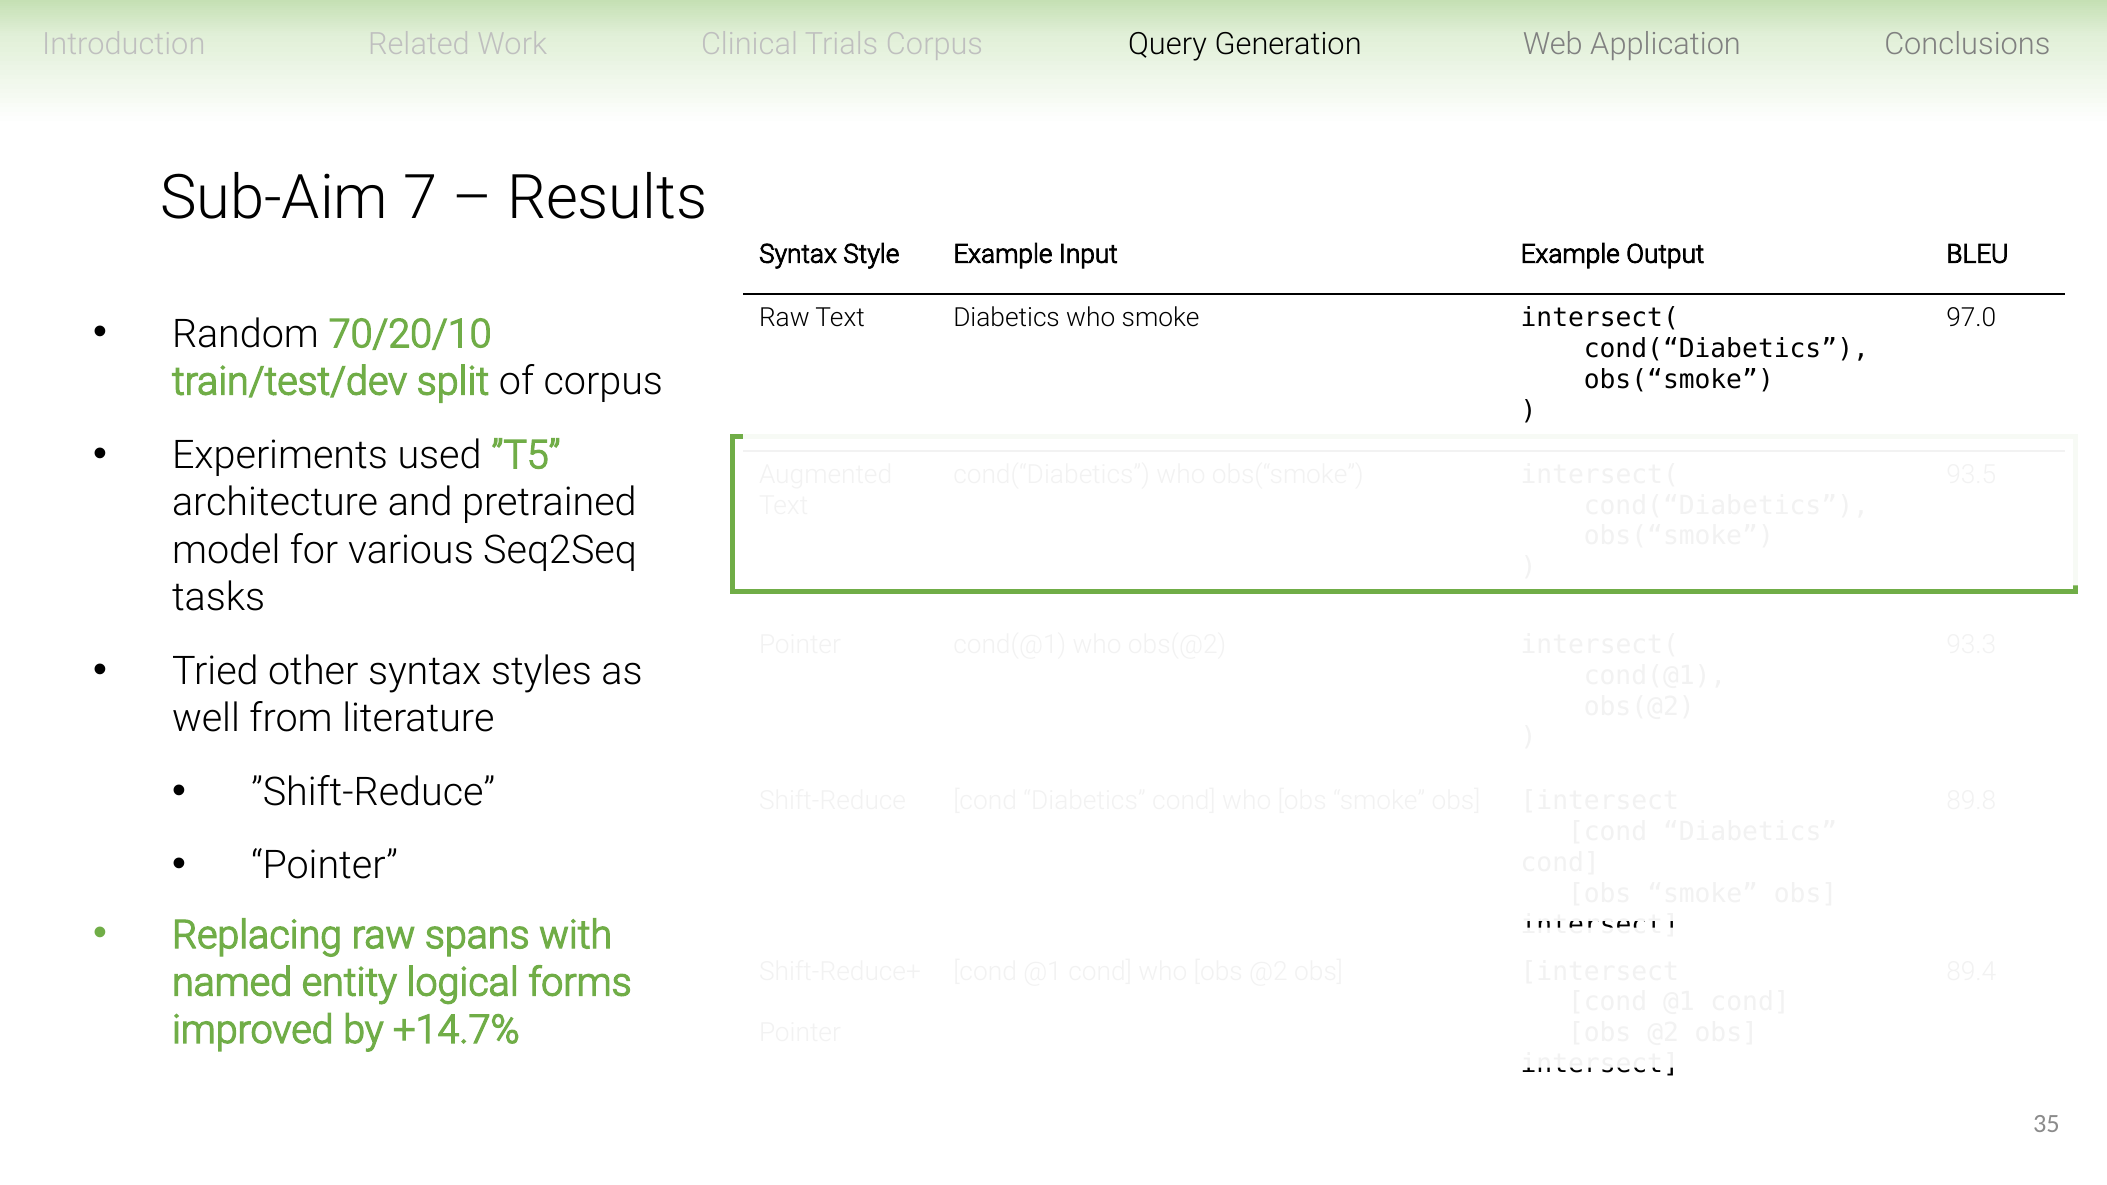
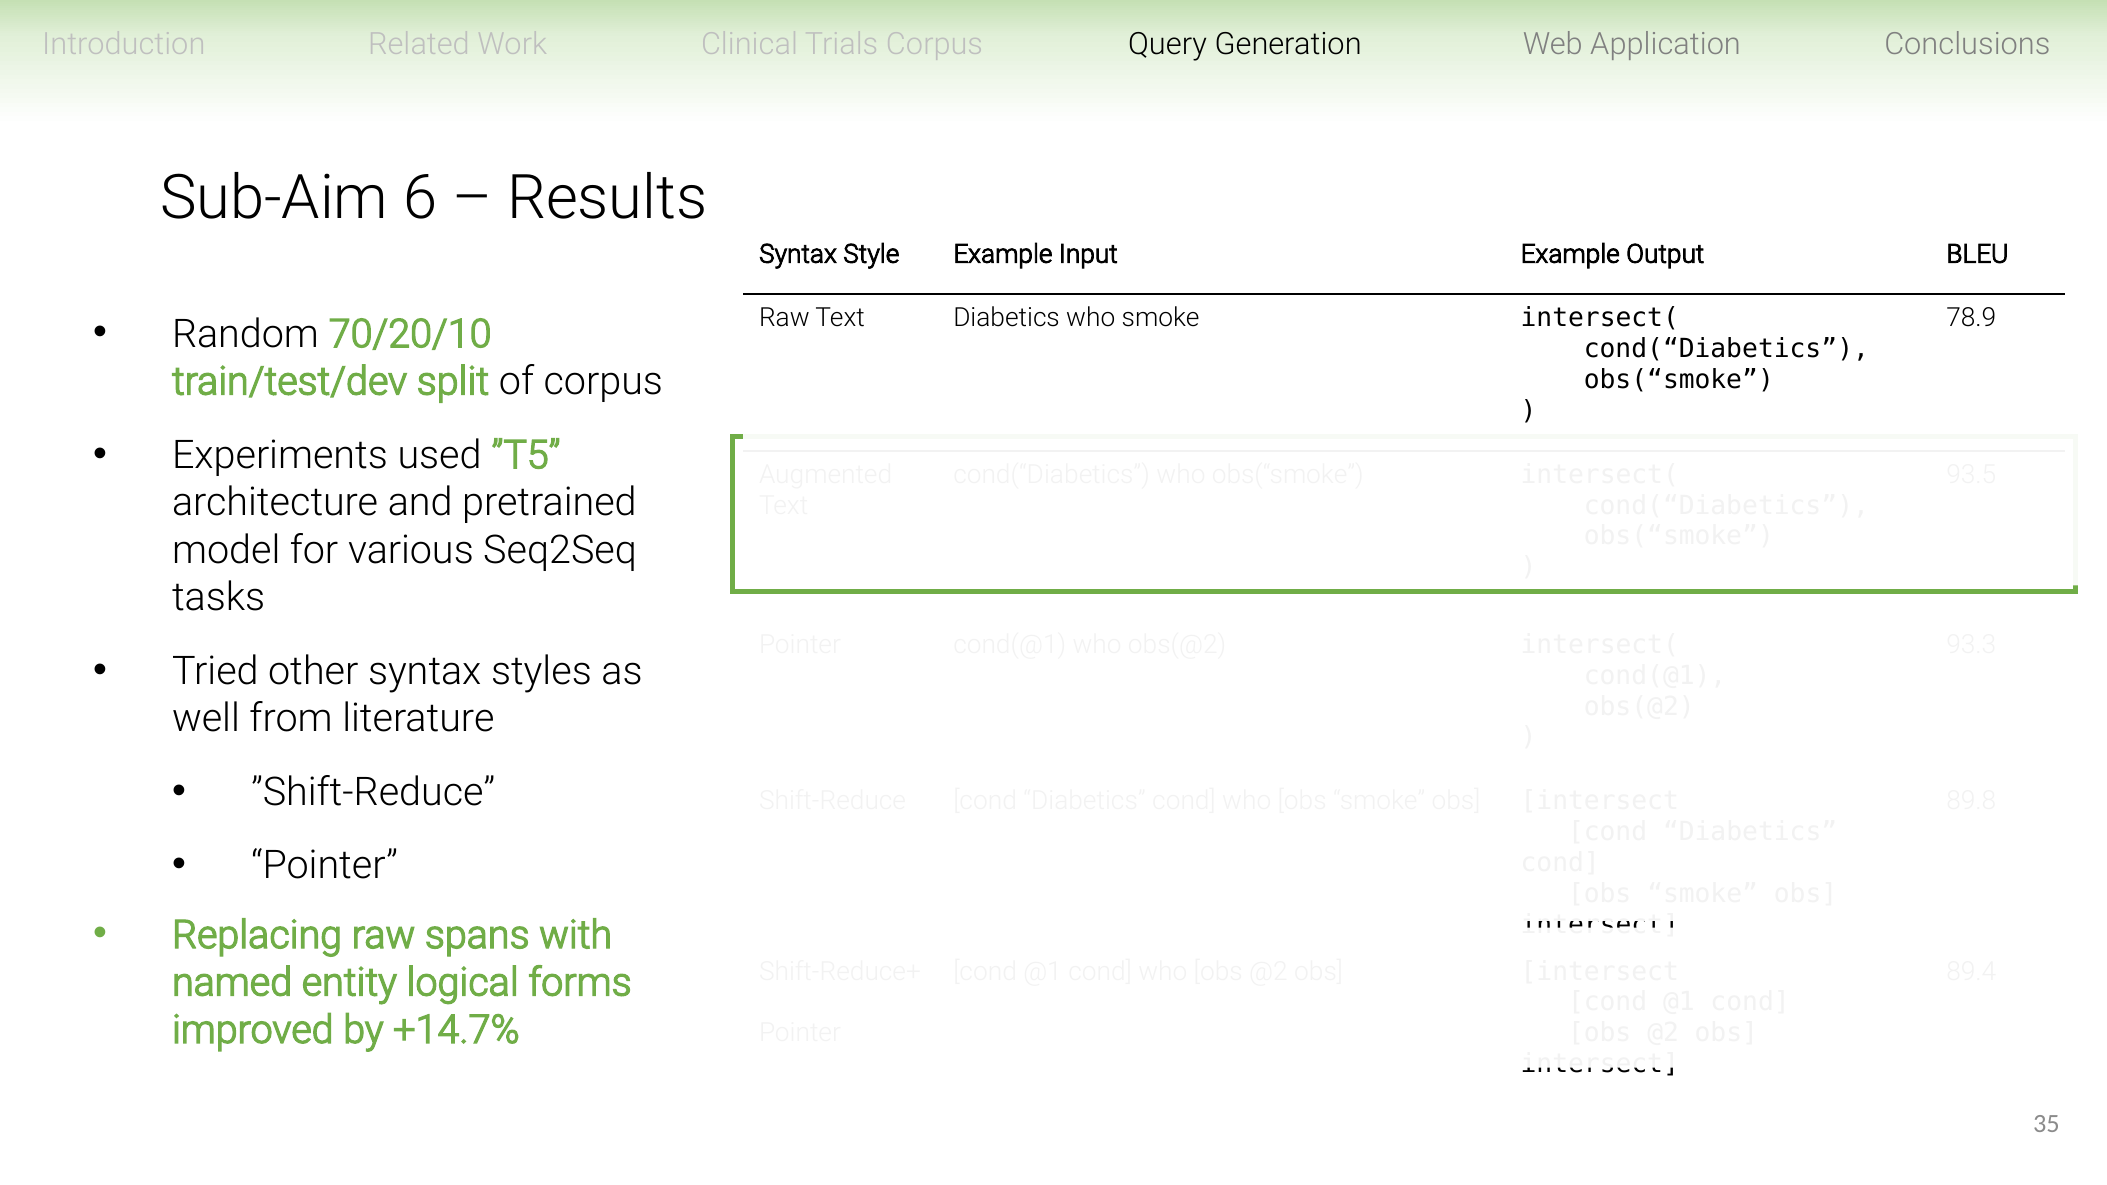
7: 7 -> 6
97.0: 97.0 -> 78.9
